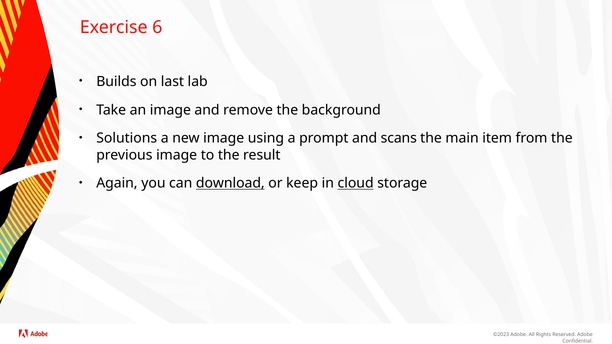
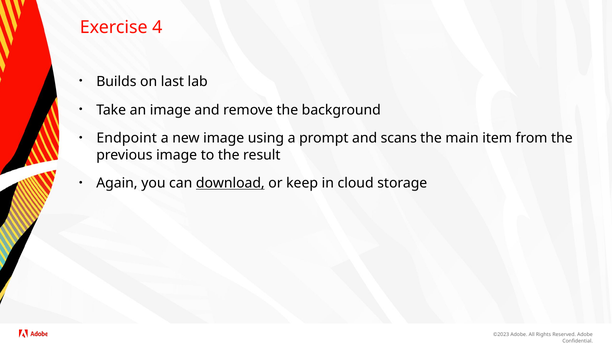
6: 6 -> 4
Solutions: Solutions -> Endpoint
cloud underline: present -> none
